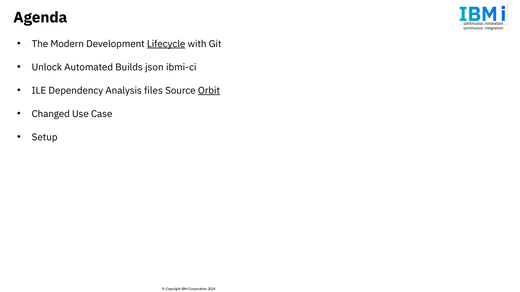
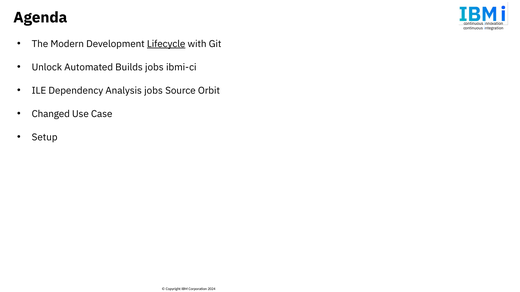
Builds json: json -> jobs
Analysis files: files -> jobs
Orbit underline: present -> none
